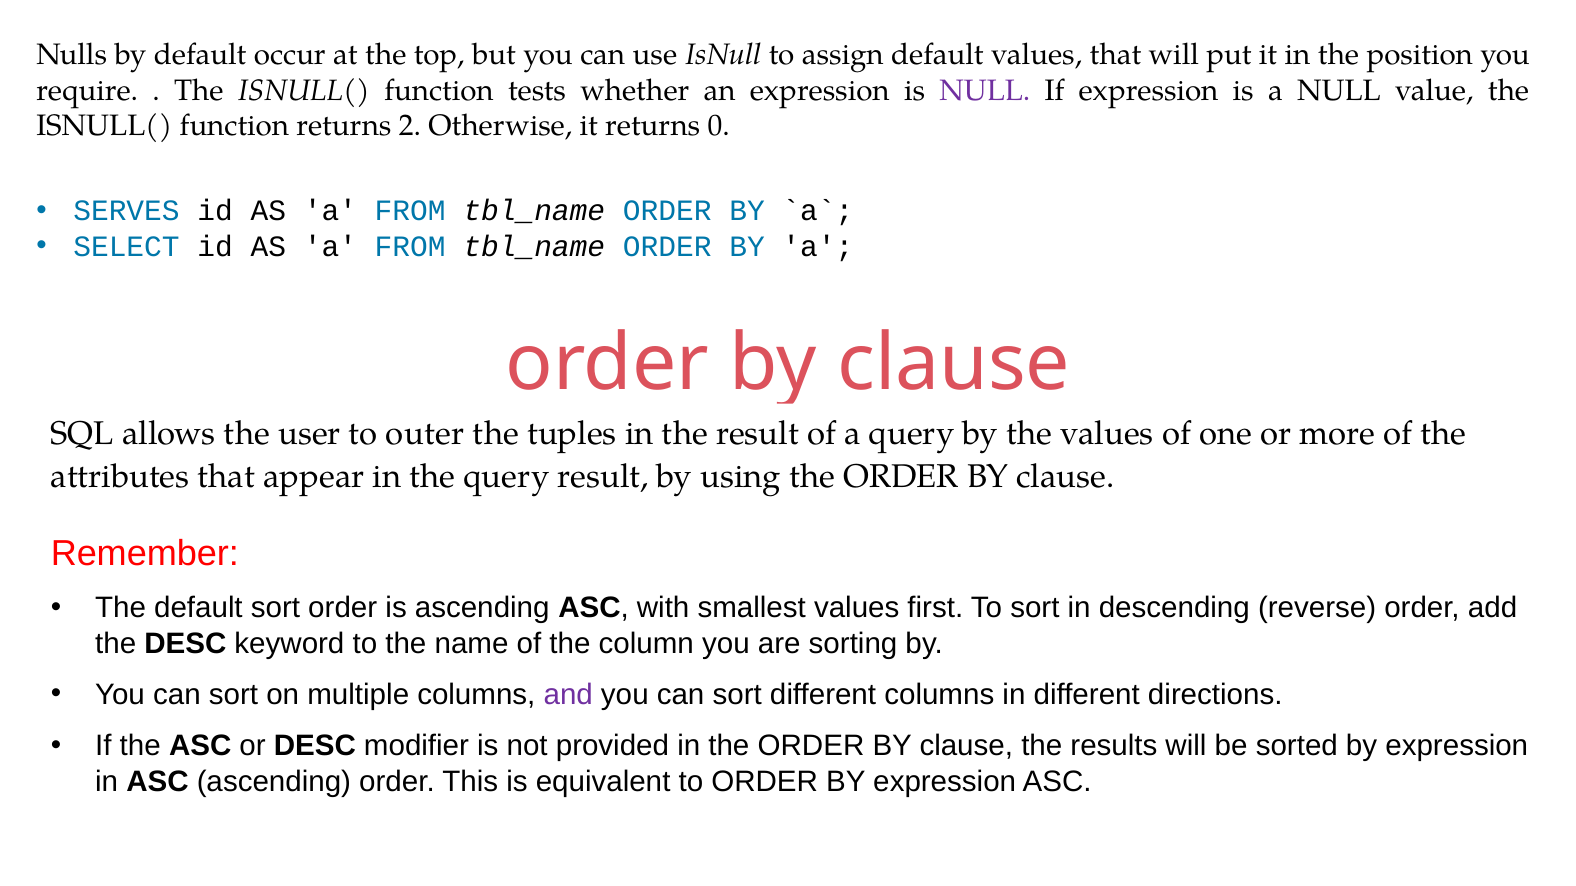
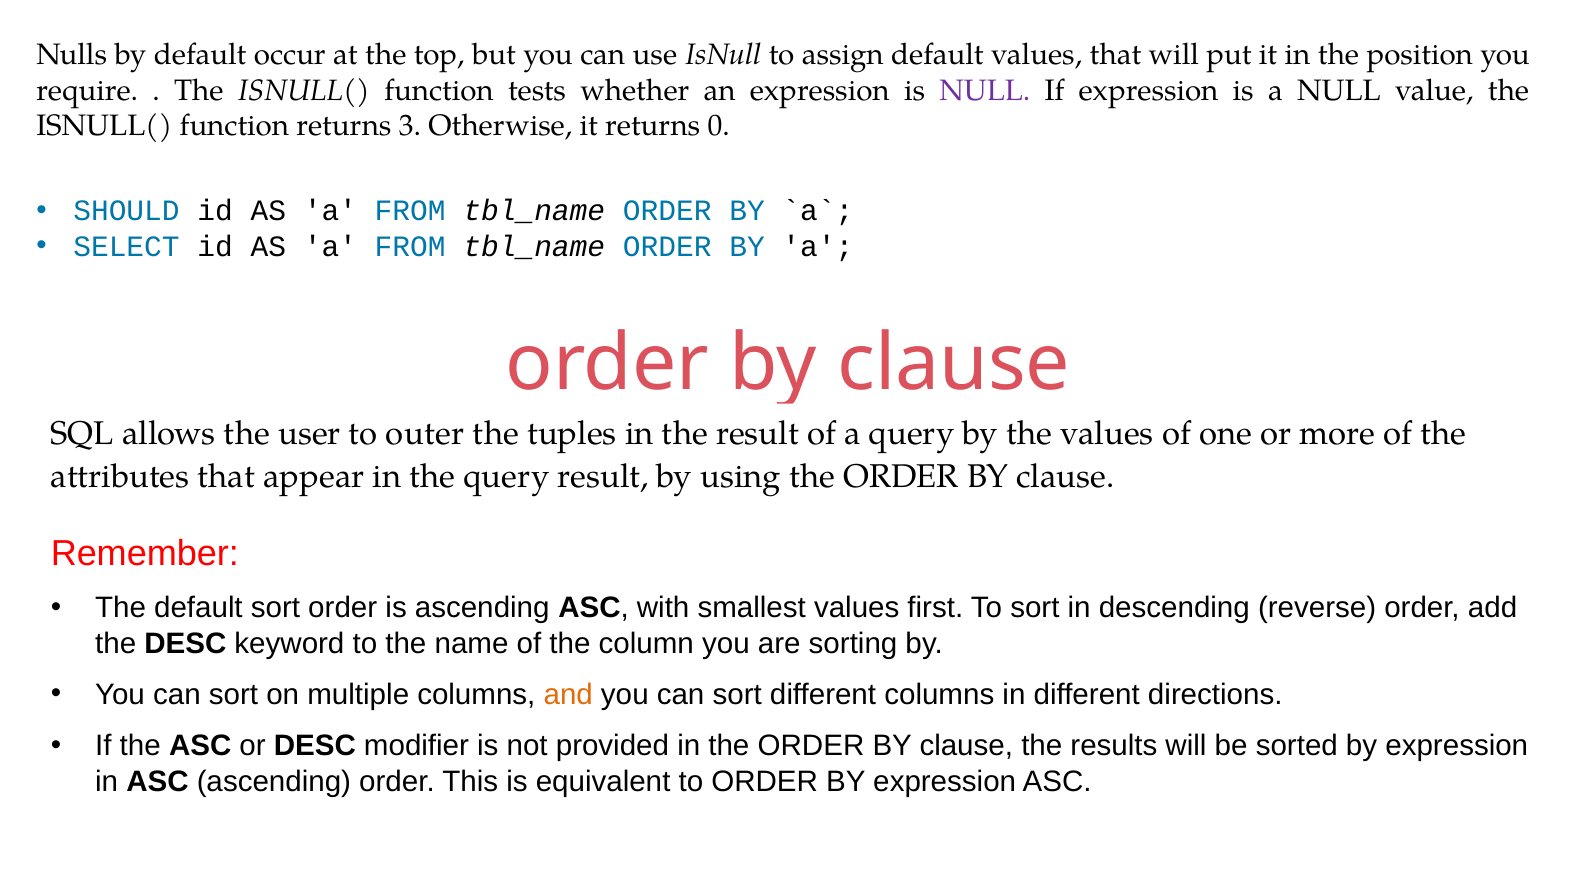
2: 2 -> 3
SERVES: SERVES -> SHOULD
and colour: purple -> orange
